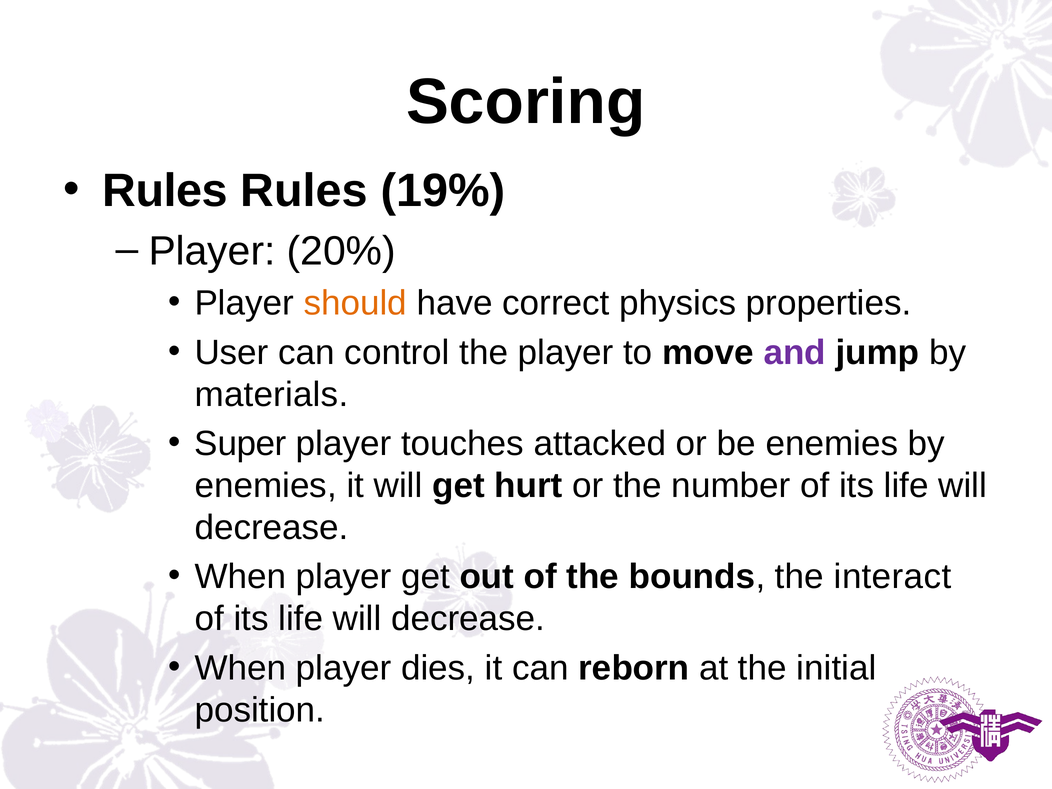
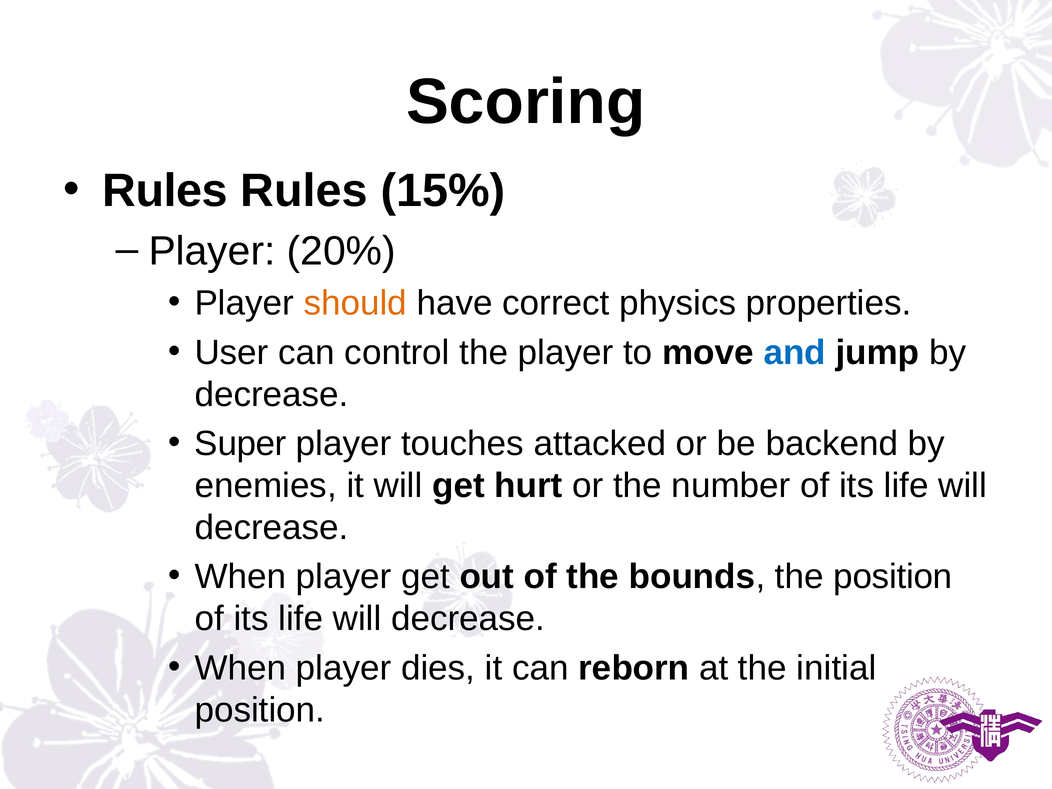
19%: 19% -> 15%
and colour: purple -> blue
materials at (271, 395): materials -> decrease
be enemies: enemies -> backend
the interact: interact -> position
